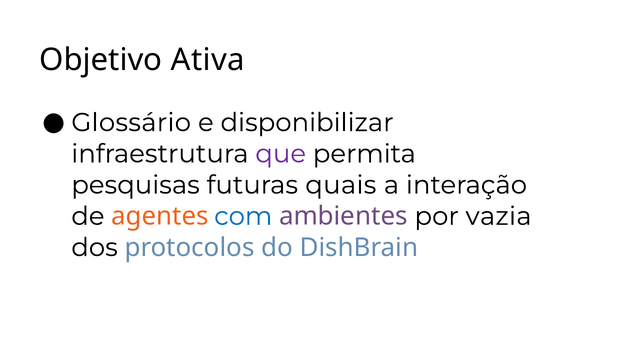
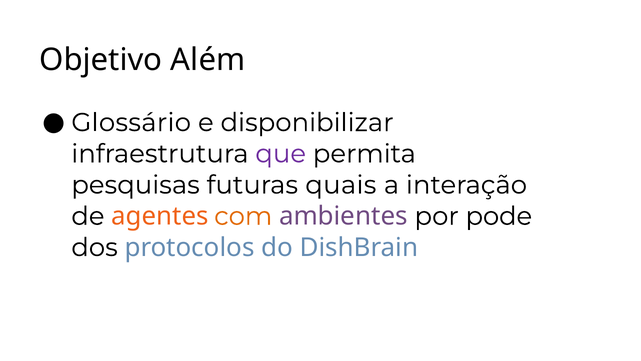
Ativa: Ativa -> Além
com colour: blue -> orange
vazia: vazia -> pode
